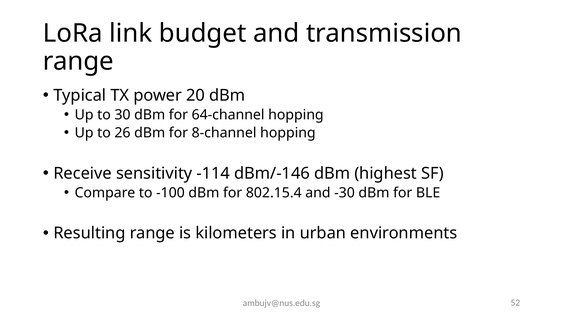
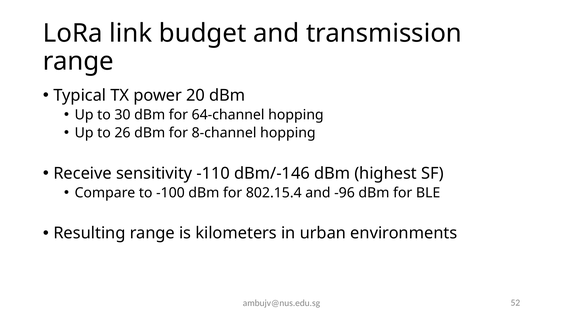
-114: -114 -> -110
-30: -30 -> -96
